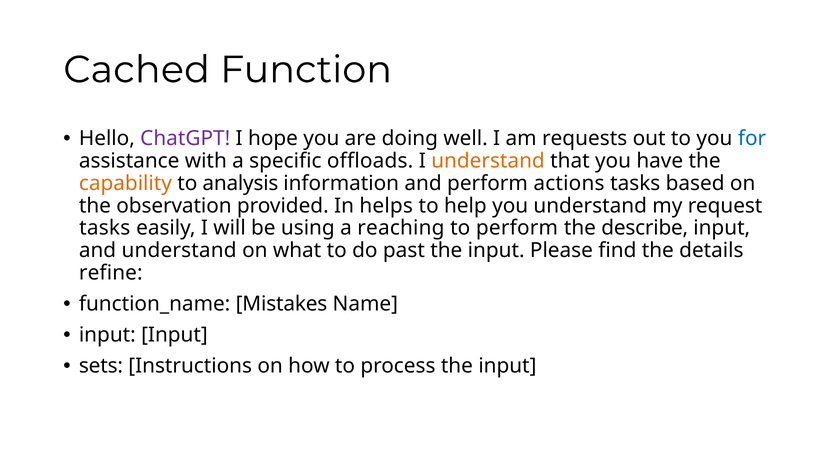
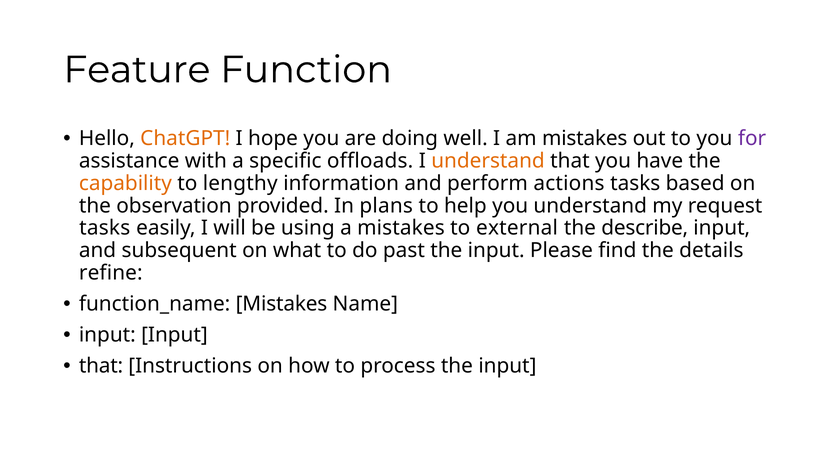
Cached: Cached -> Feature
ChatGPT colour: purple -> orange
am requests: requests -> mistakes
for colour: blue -> purple
analysis: analysis -> lengthy
helps: helps -> plans
a reaching: reaching -> mistakes
to perform: perform -> external
and understand: understand -> subsequent
sets at (101, 366): sets -> that
